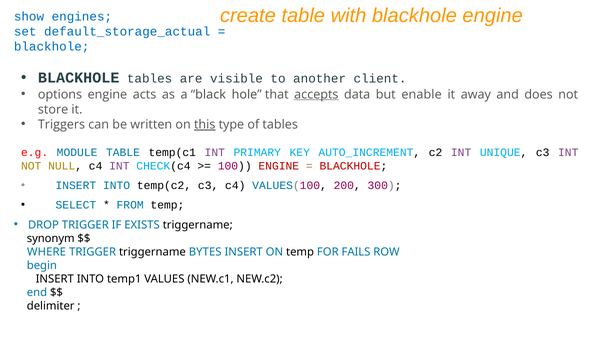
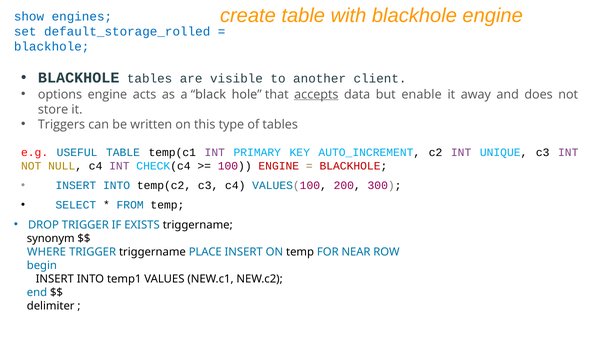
default_storage_actual: default_storage_actual -> default_storage_rolled
this underline: present -> none
MODULE: MODULE -> USEFUL
BYTES: BYTES -> PLACE
FAILS: FAILS -> NEAR
